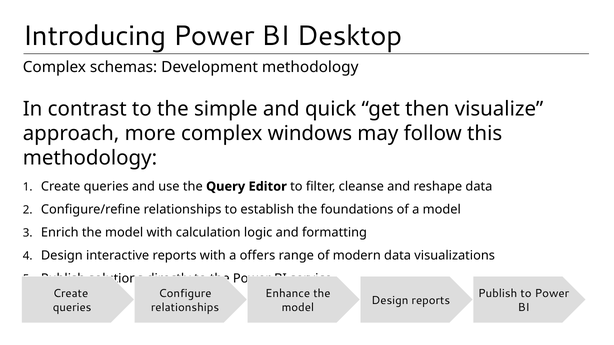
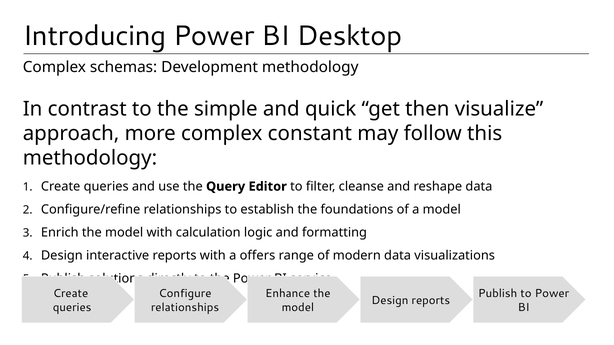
windows: windows -> constant
